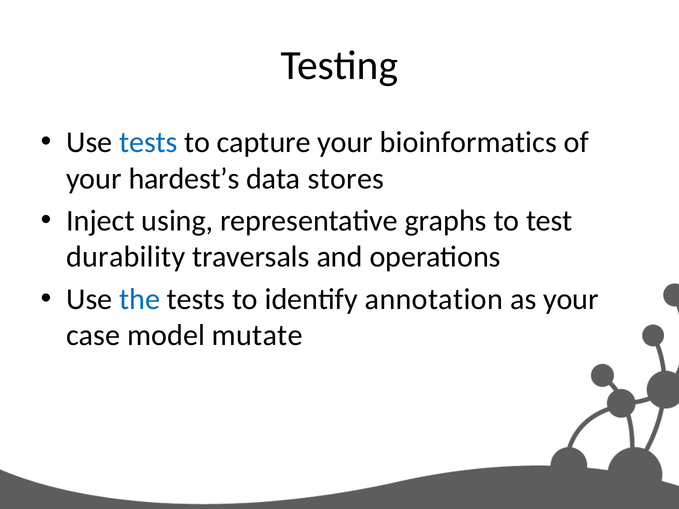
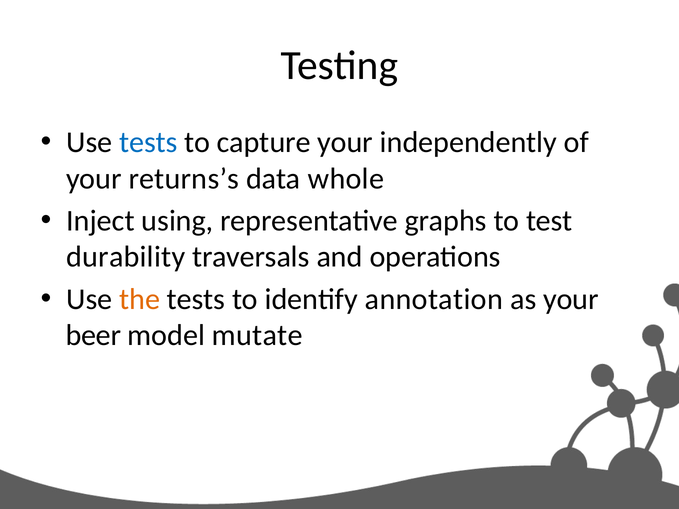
bioinformatics: bioinformatics -> independently
hardest’s: hardest’s -> returns’s
stores: stores -> whole
the colour: blue -> orange
case: case -> beer
